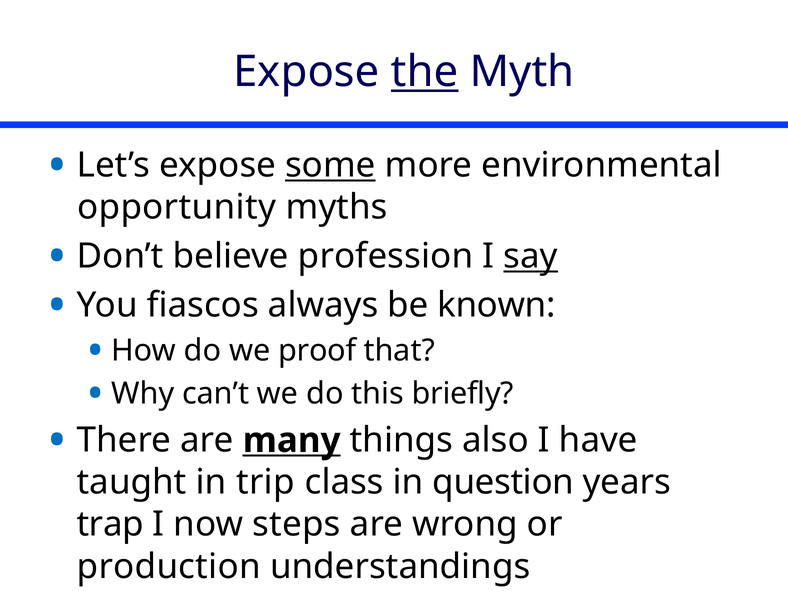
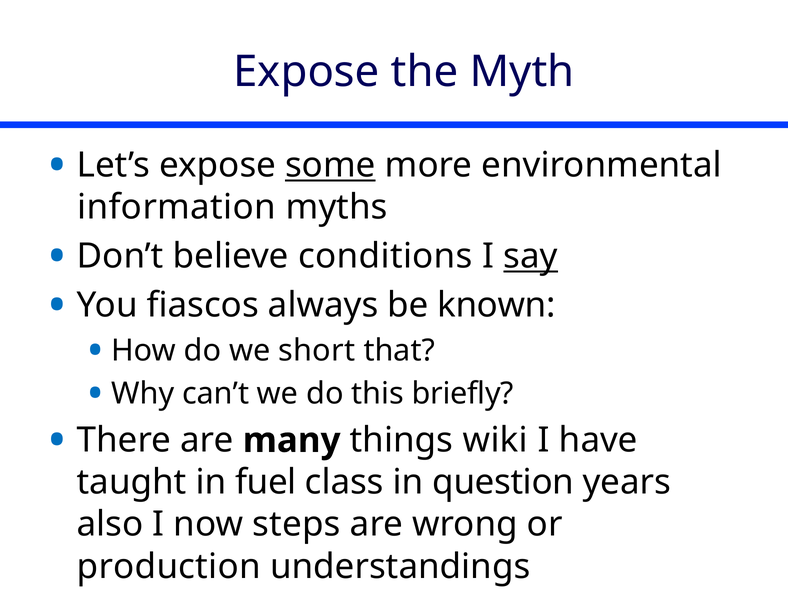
the underline: present -> none
opportunity: opportunity -> information
profession: profession -> conditions
proof: proof -> short
many underline: present -> none
also: also -> wiki
trip: trip -> fuel
trap: trap -> also
